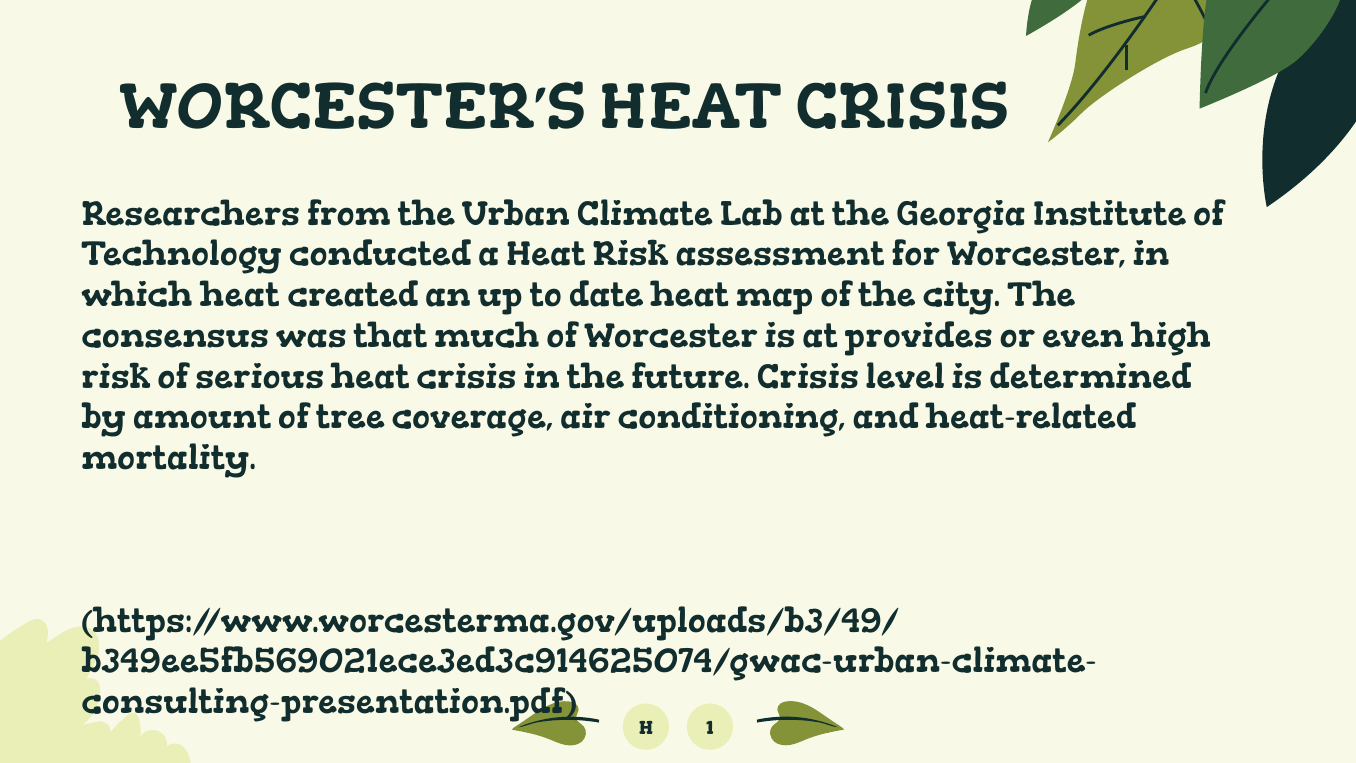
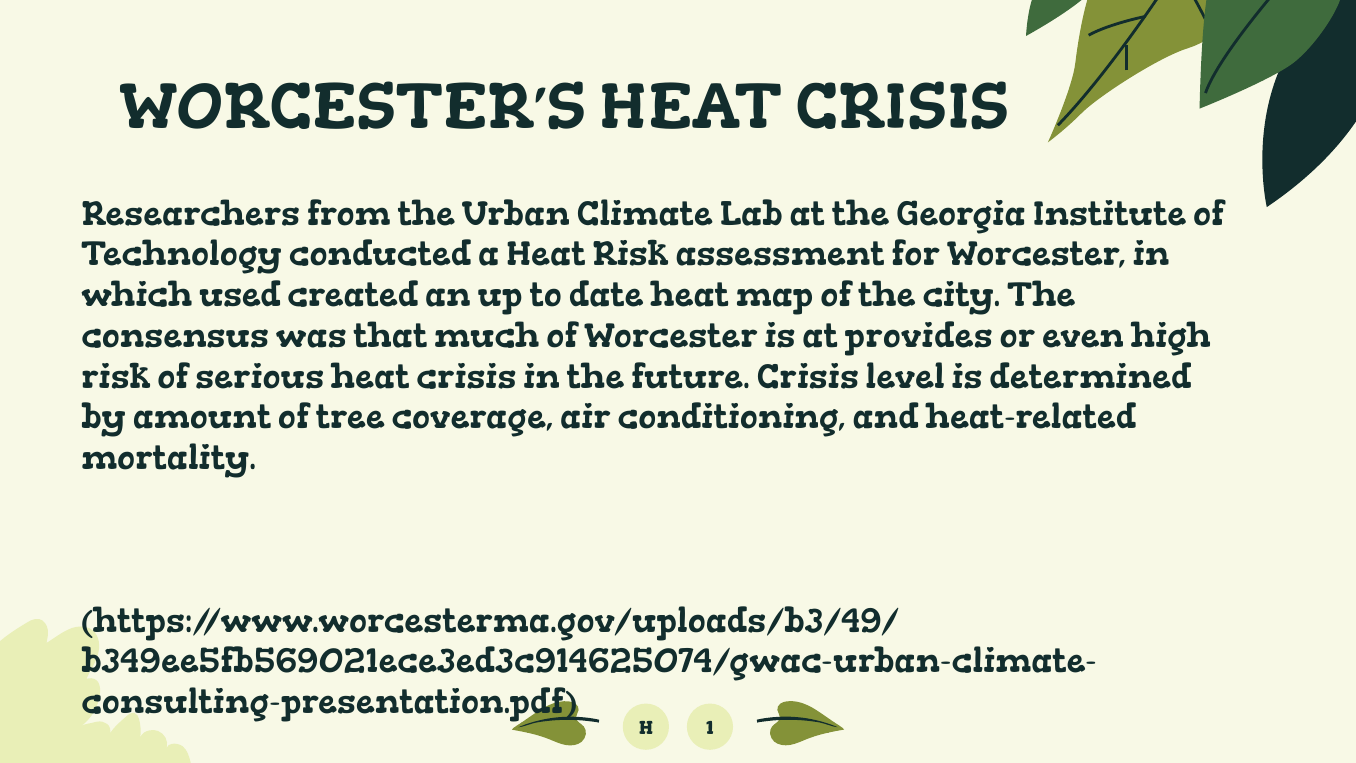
which heat: heat -> used
